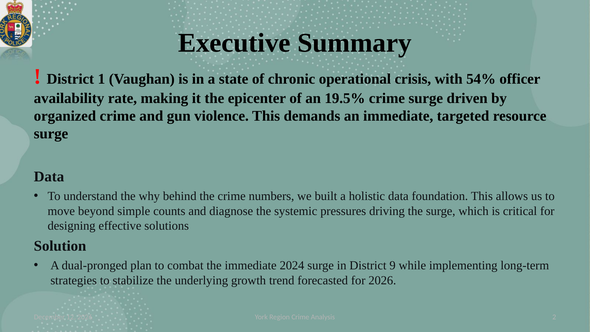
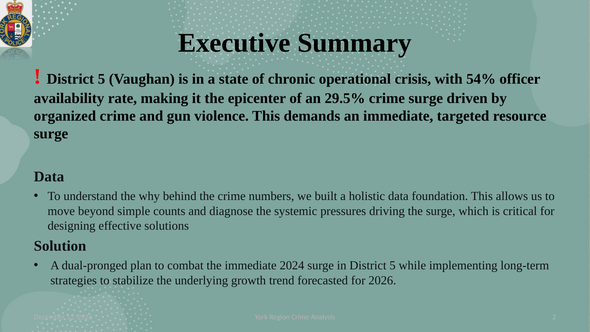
1 at (101, 79): 1 -> 5
19.5%: 19.5% -> 29.5%
in District 9: 9 -> 5
